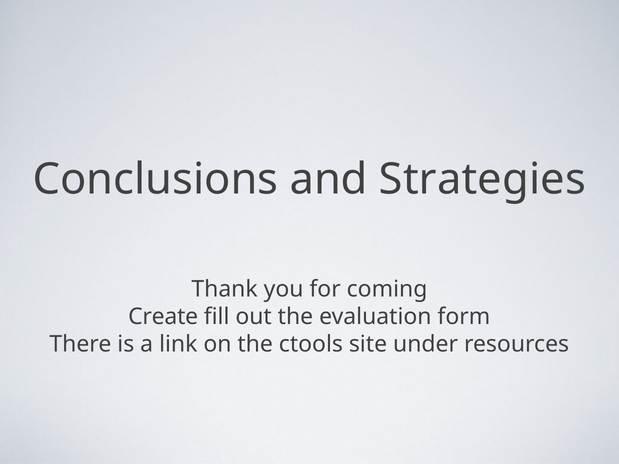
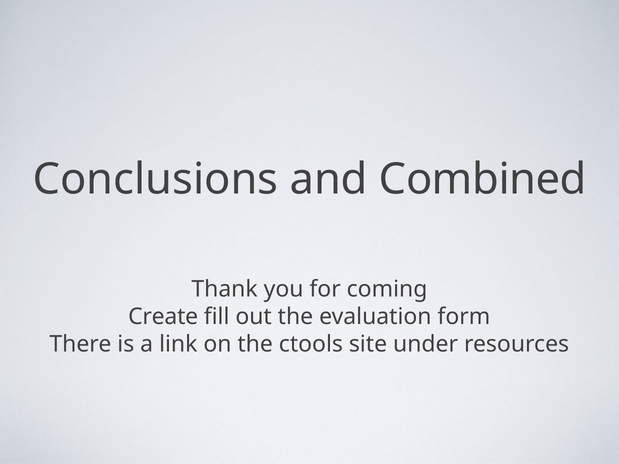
Strategies: Strategies -> Combined
